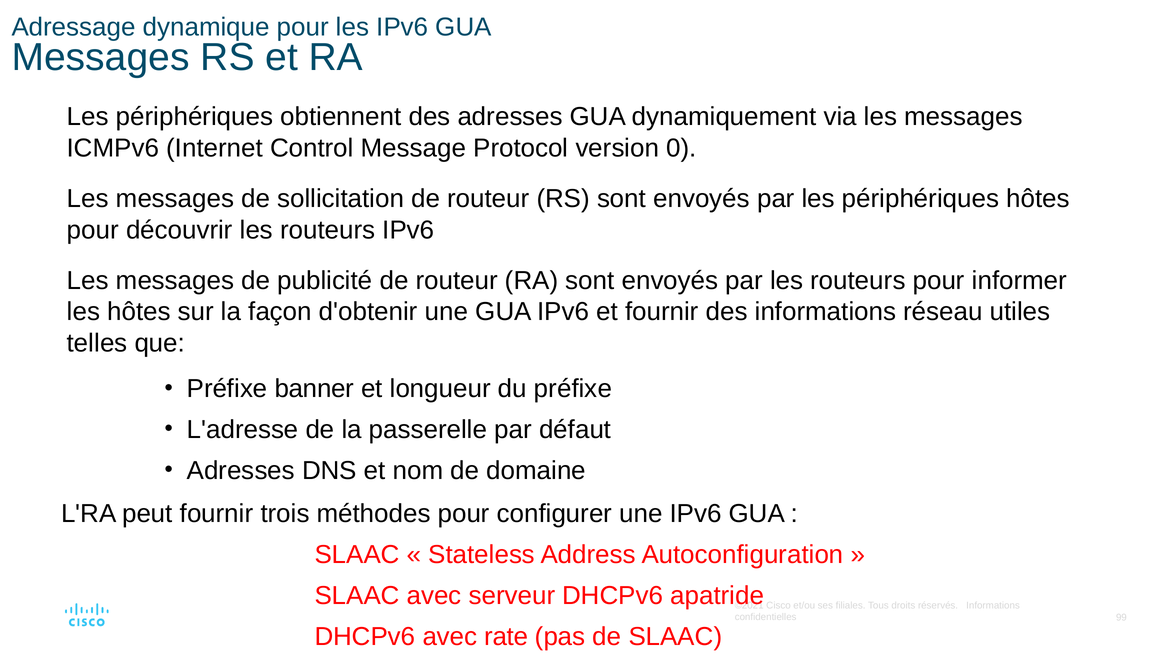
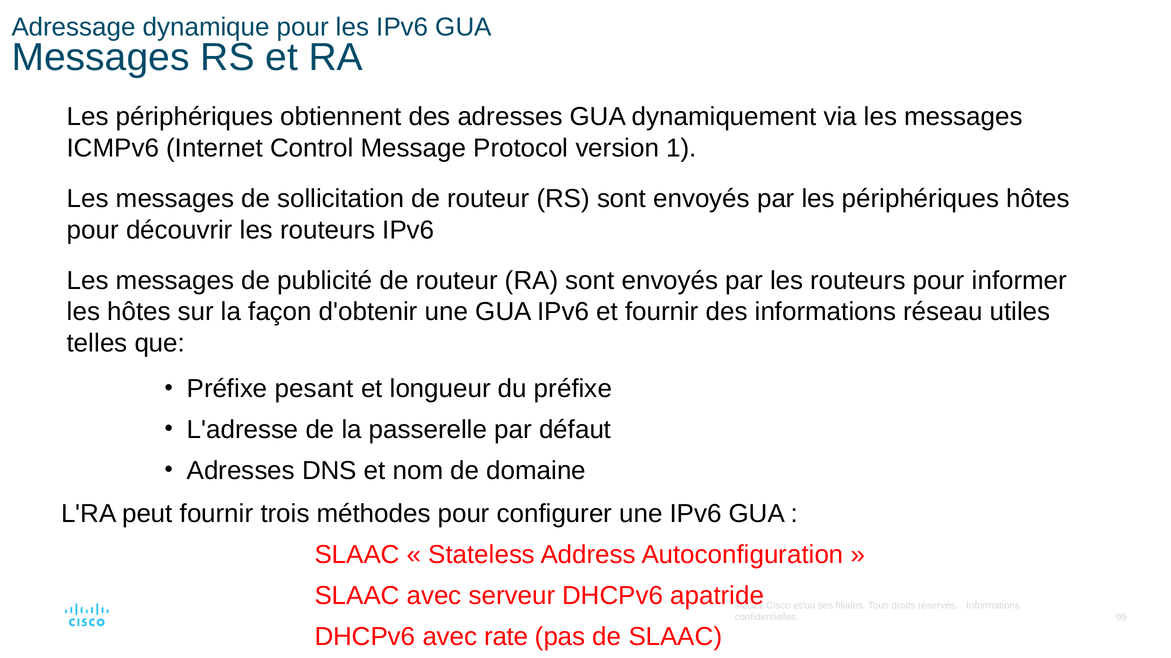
0: 0 -> 1
banner: banner -> pesant
